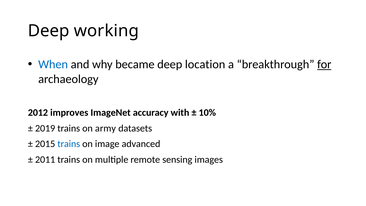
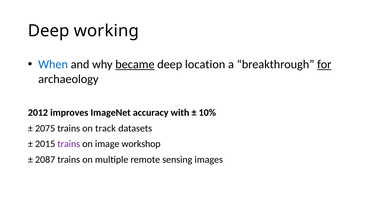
became underline: none -> present
2019: 2019 -> 2075
army: army -> track
trains at (69, 144) colour: blue -> purple
advanced: advanced -> workshop
2011: 2011 -> 2087
